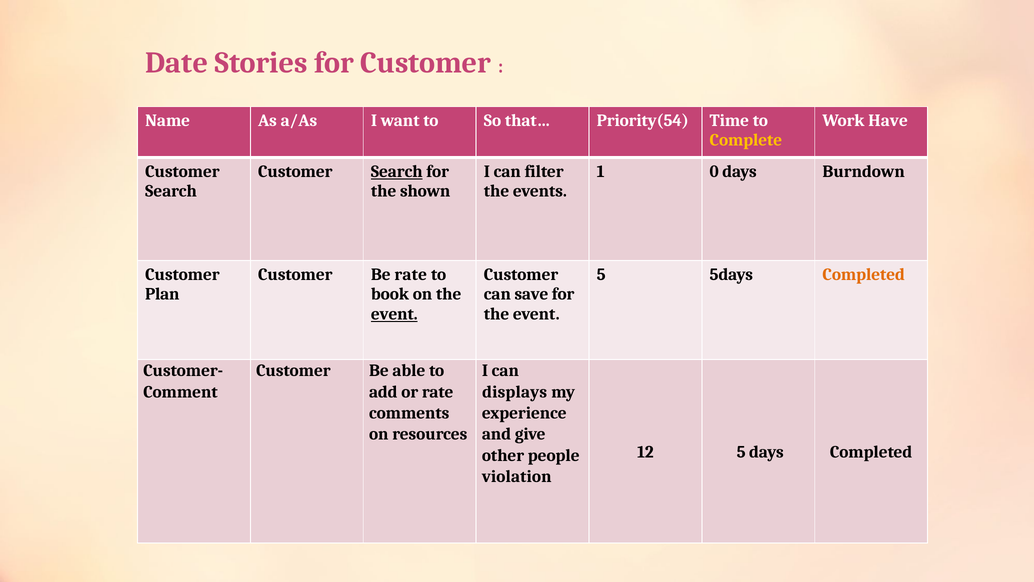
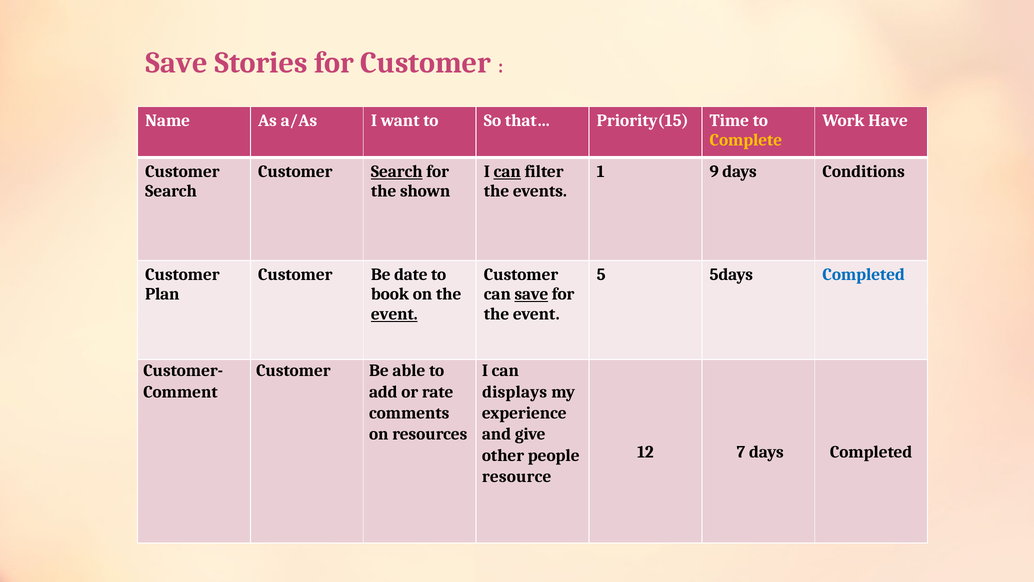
Date at (177, 63): Date -> Save
Priority(54: Priority(54 -> Priority(15
can at (507, 171) underline: none -> present
0: 0 -> 9
Burndown: Burndown -> Conditions
Be rate: rate -> date
Completed at (864, 274) colour: orange -> blue
save at (531, 294) underline: none -> present
12 5: 5 -> 7
violation: violation -> resource
